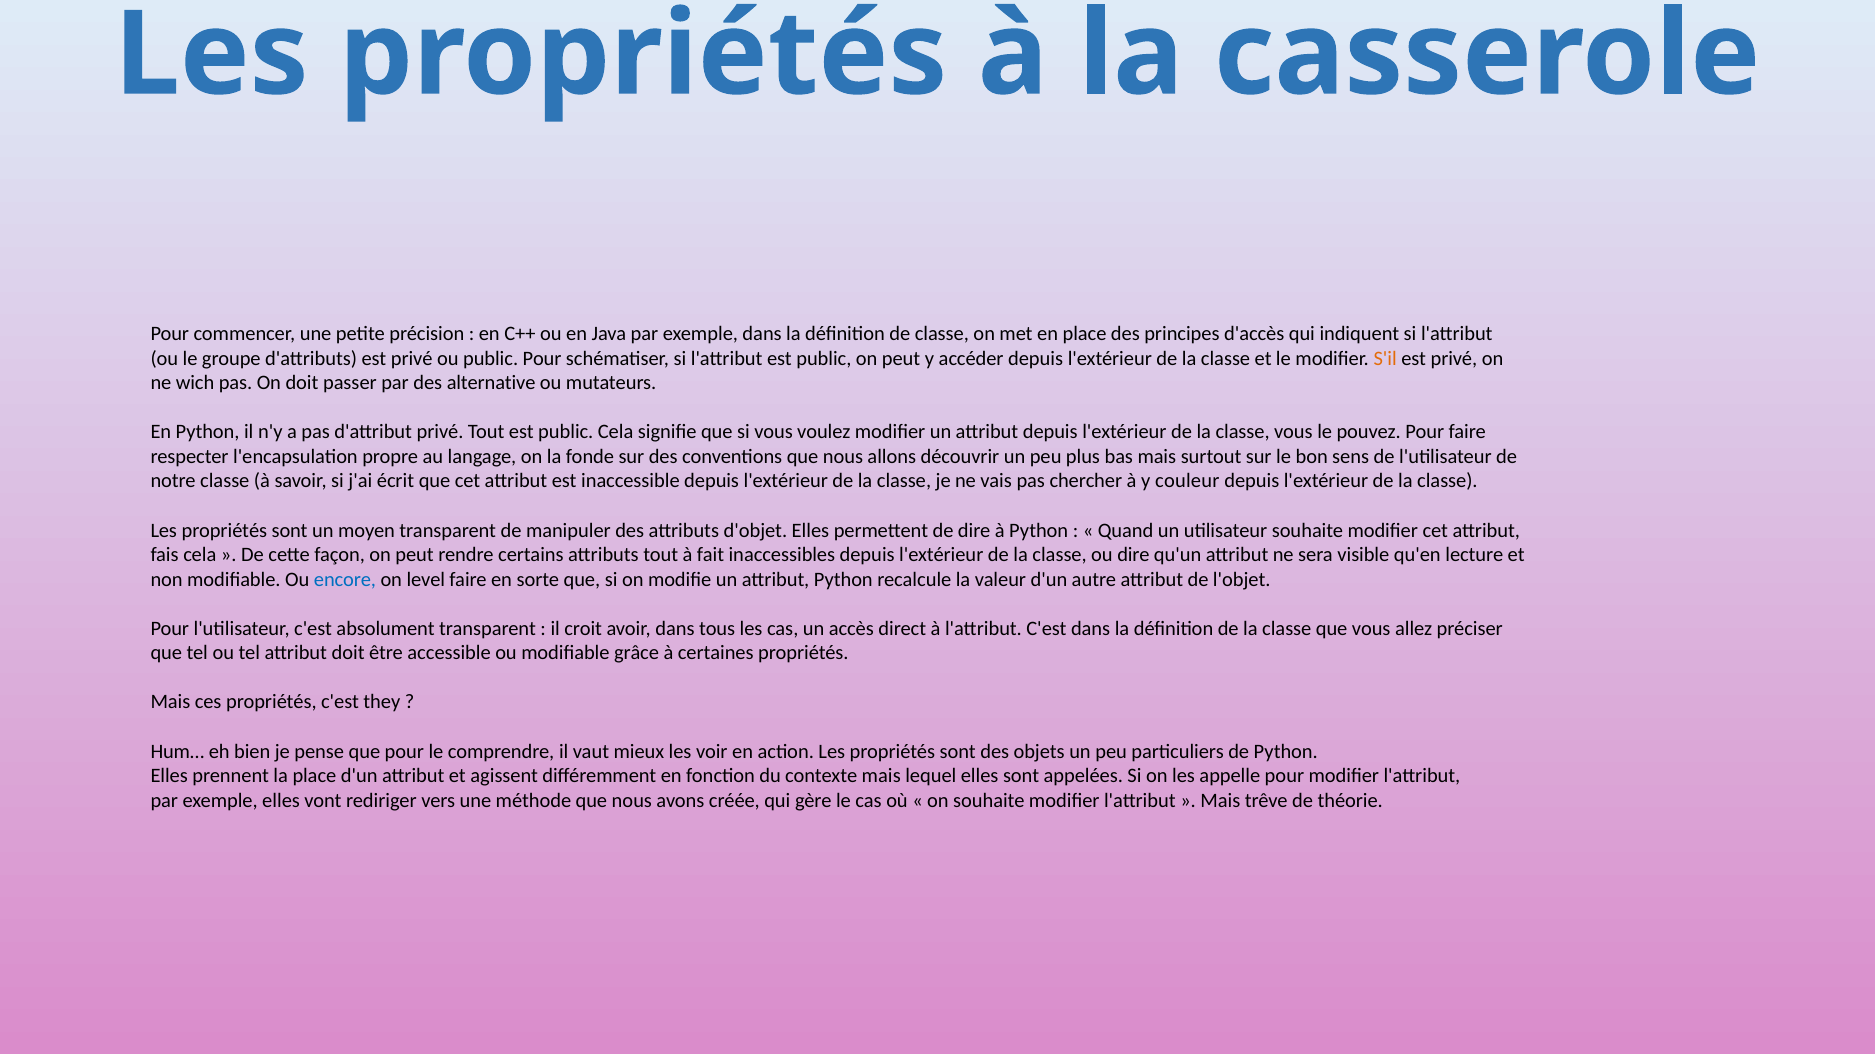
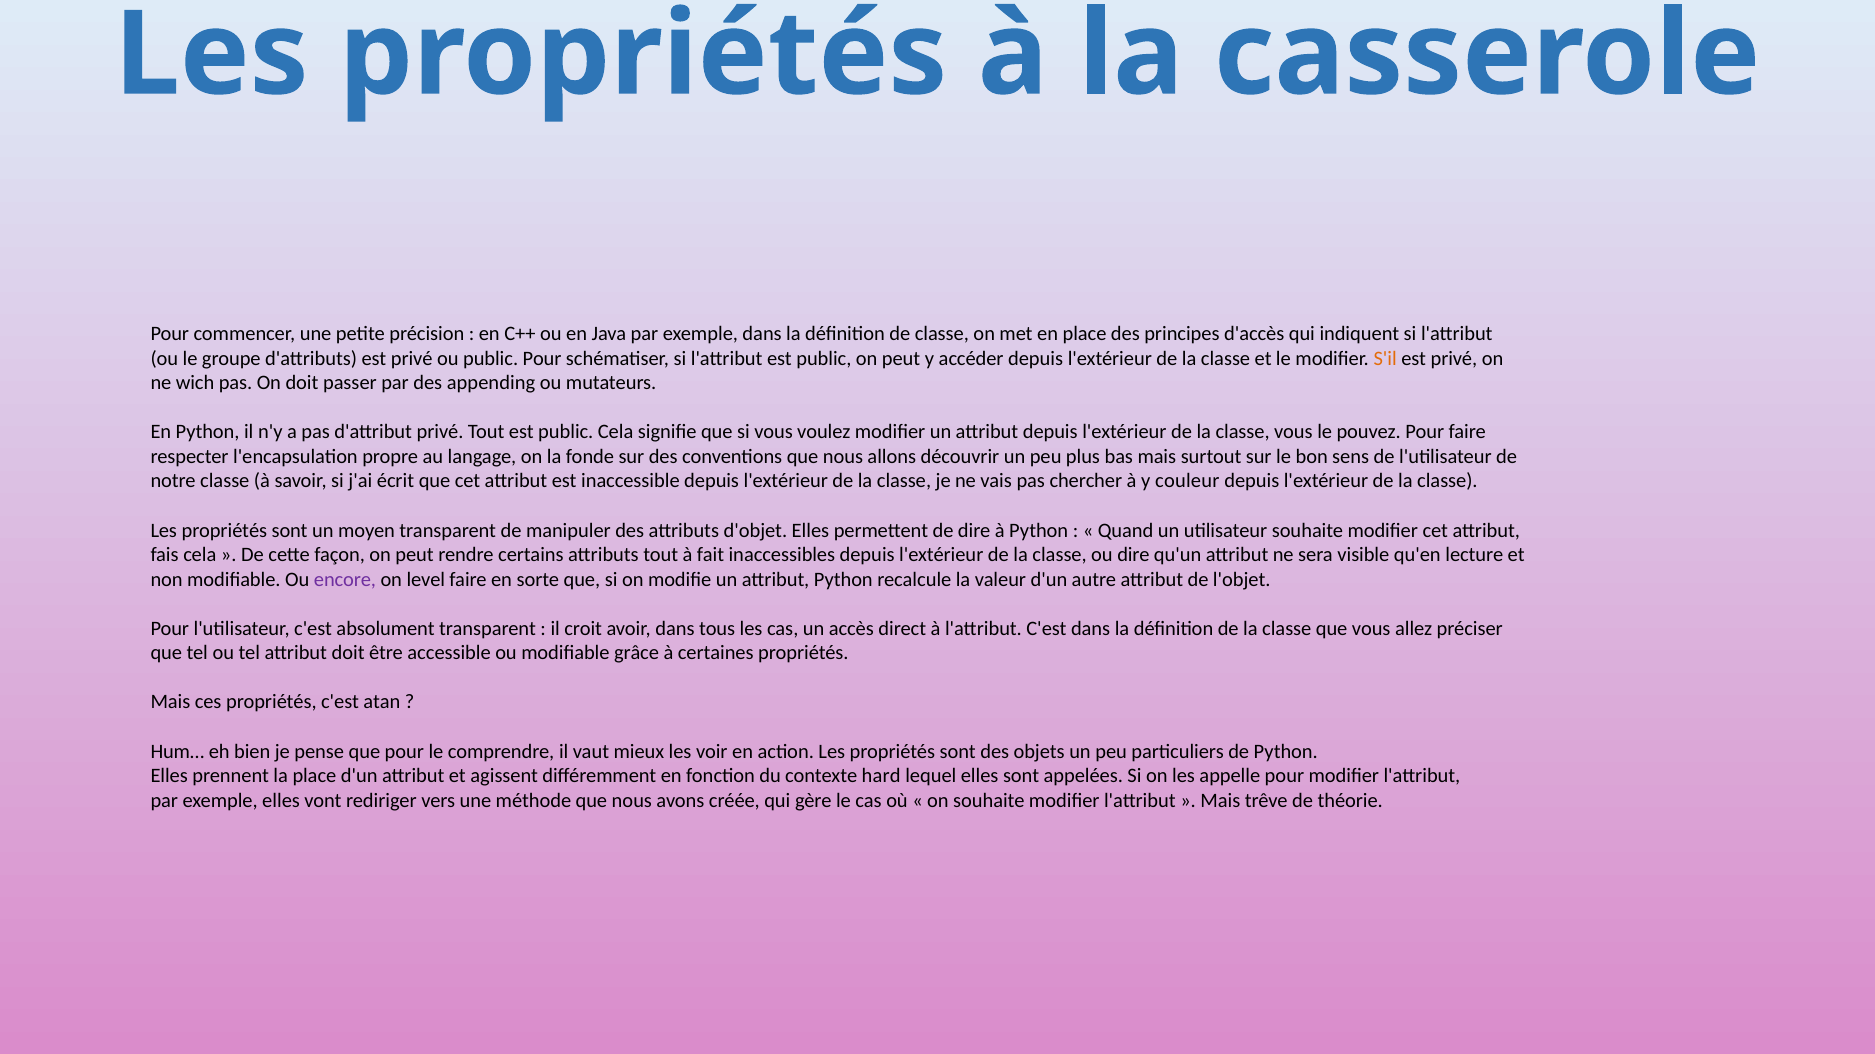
alternative: alternative -> appending
encore colour: blue -> purple
they: they -> atan
contexte mais: mais -> hard
